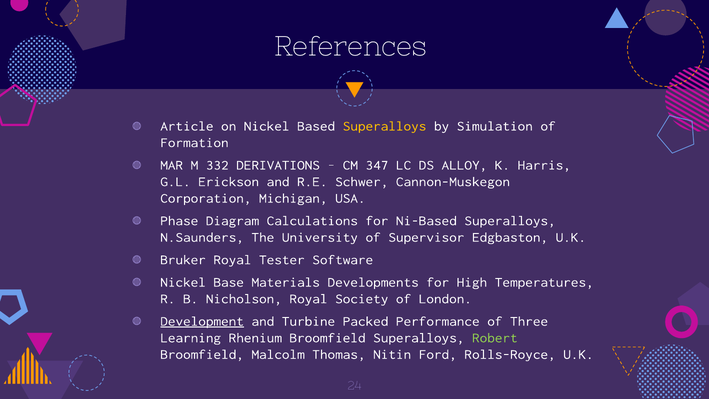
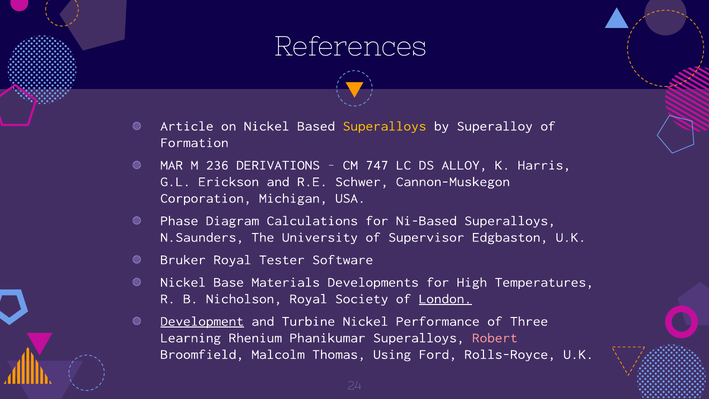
Simulation: Simulation -> Superalloy
332: 332 -> 236
347: 347 -> 747
London underline: none -> present
Turbine Packed: Packed -> Nickel
Rhenium Broomfield: Broomfield -> Phanikumar
Robert colour: light green -> pink
Nitin: Nitin -> Using
